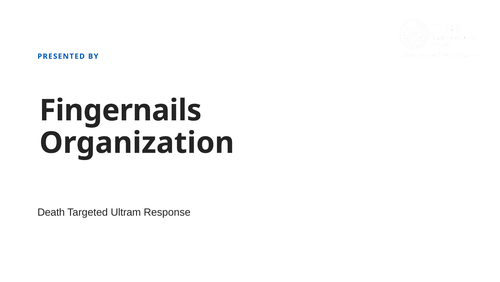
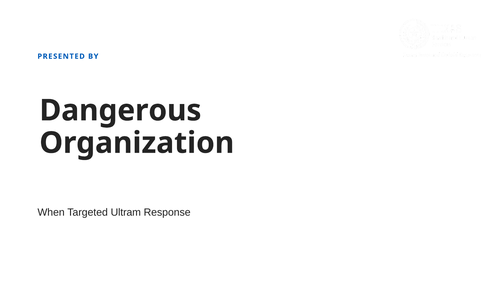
Fingernails: Fingernails -> Dangerous
Death: Death -> When
